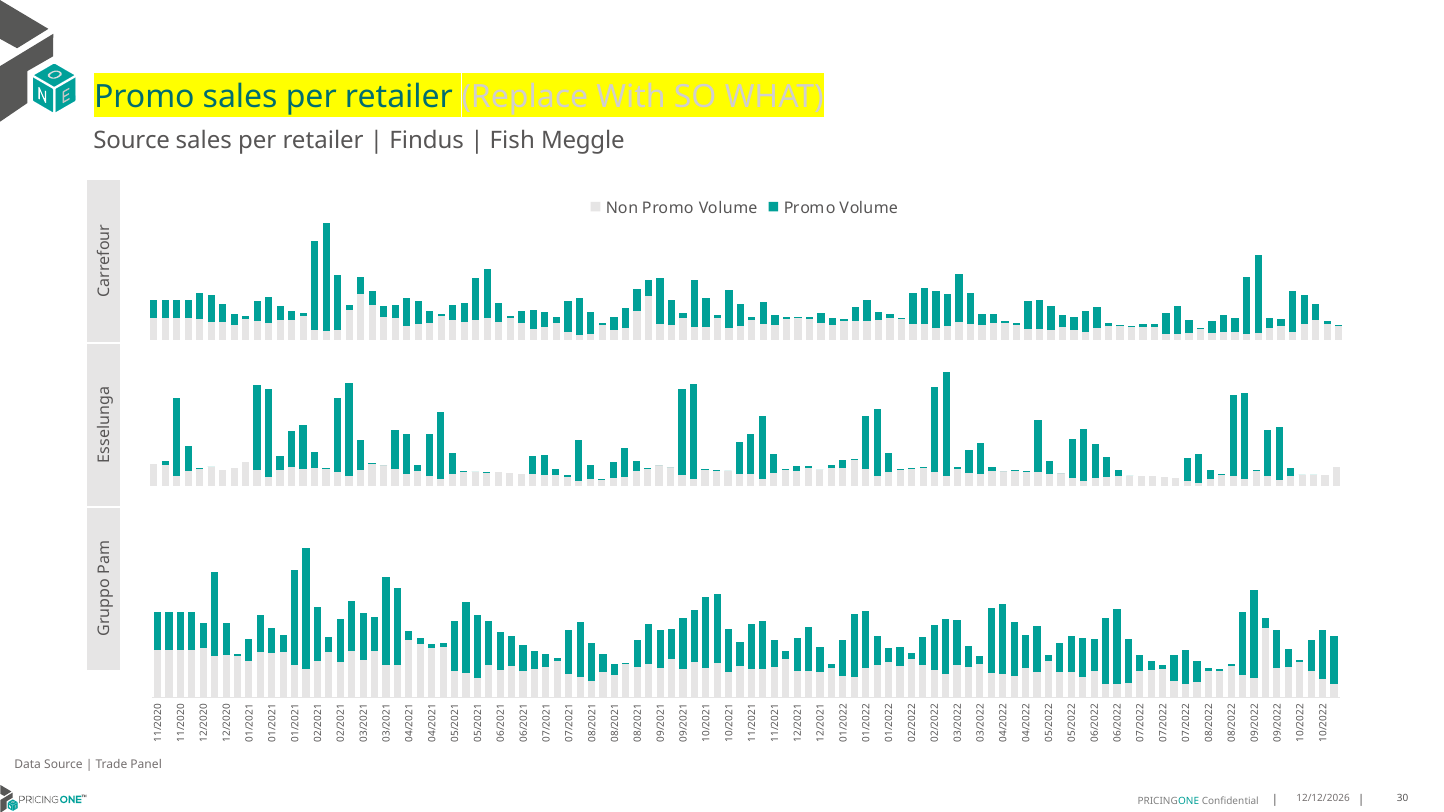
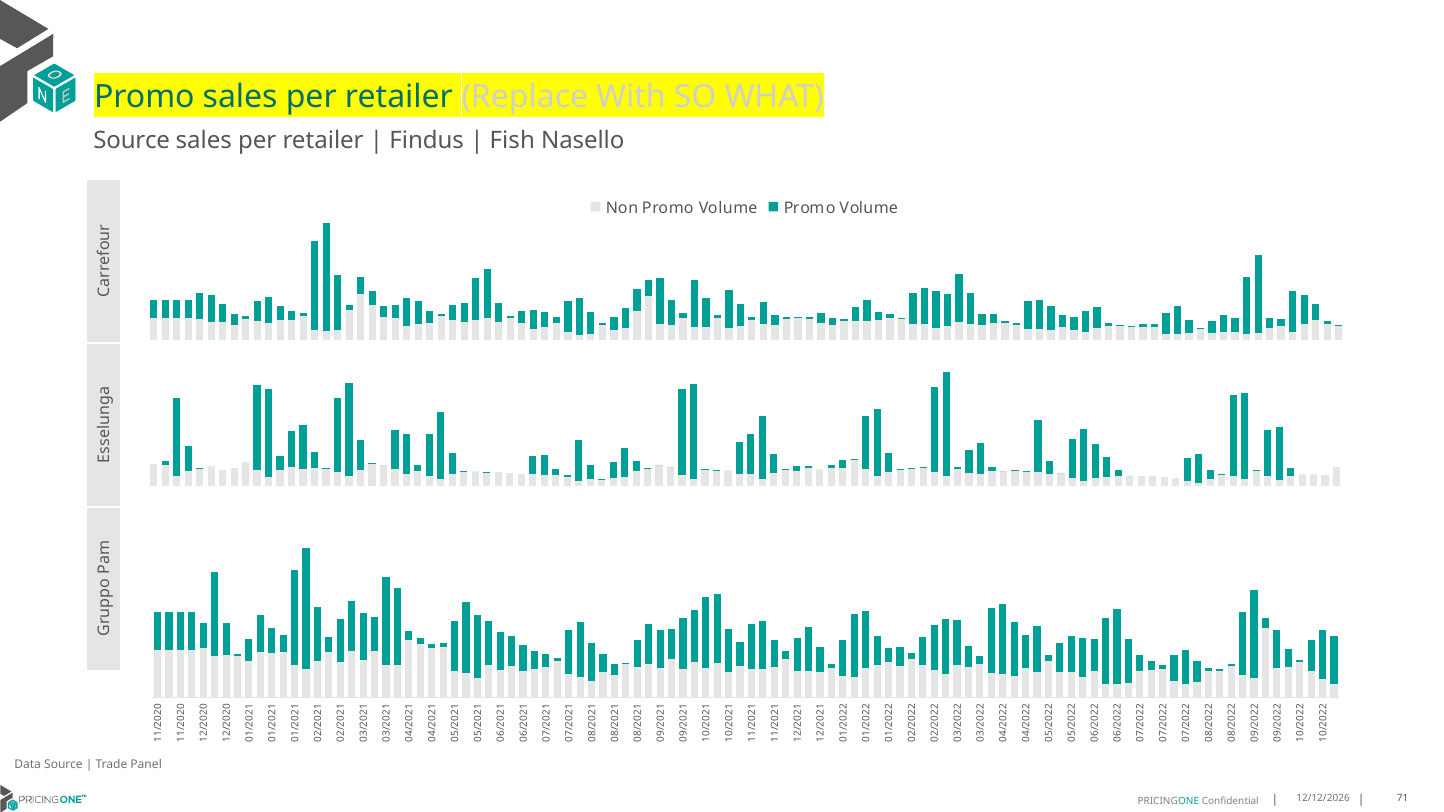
Meggle: Meggle -> Nasello
30: 30 -> 71
